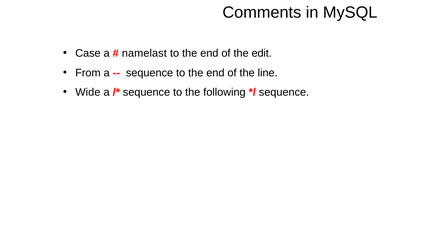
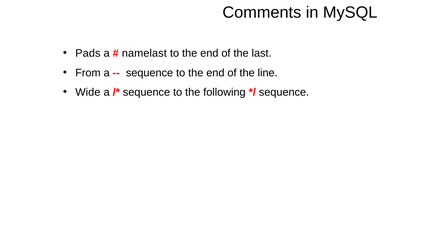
Case: Case -> Pads
edit: edit -> last
